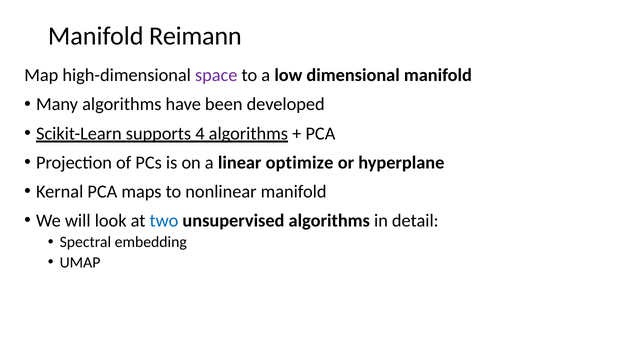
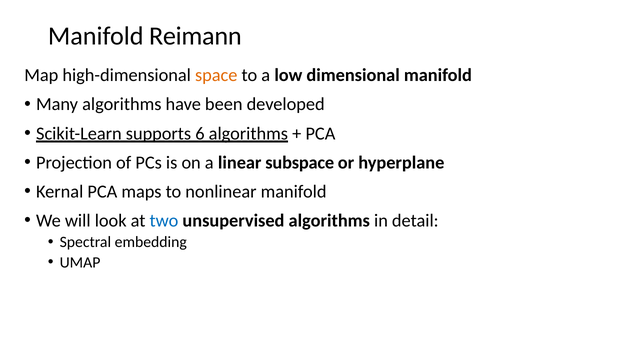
space colour: purple -> orange
4: 4 -> 6
optimize: optimize -> subspace
